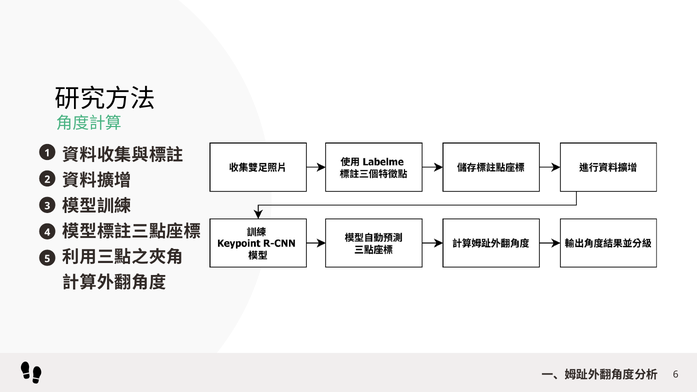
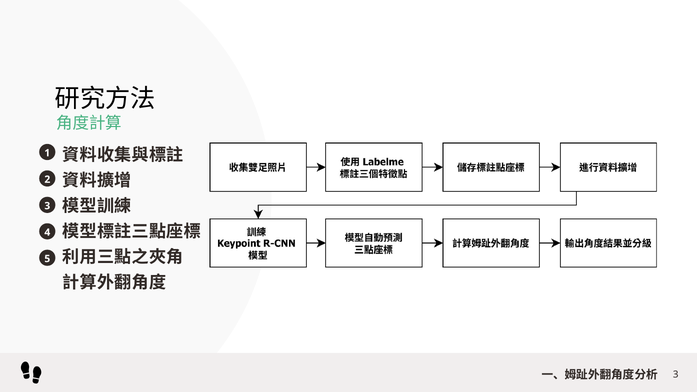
6 at (676, 375): 6 -> 3
